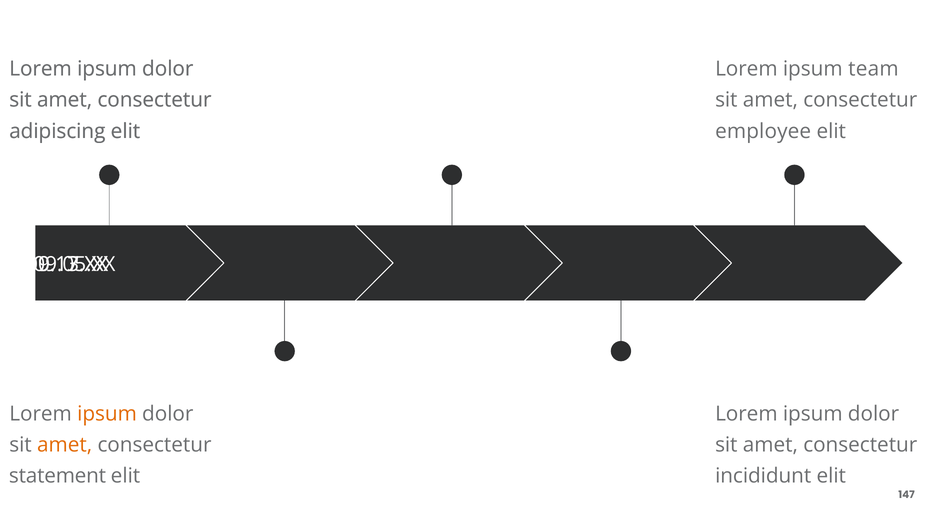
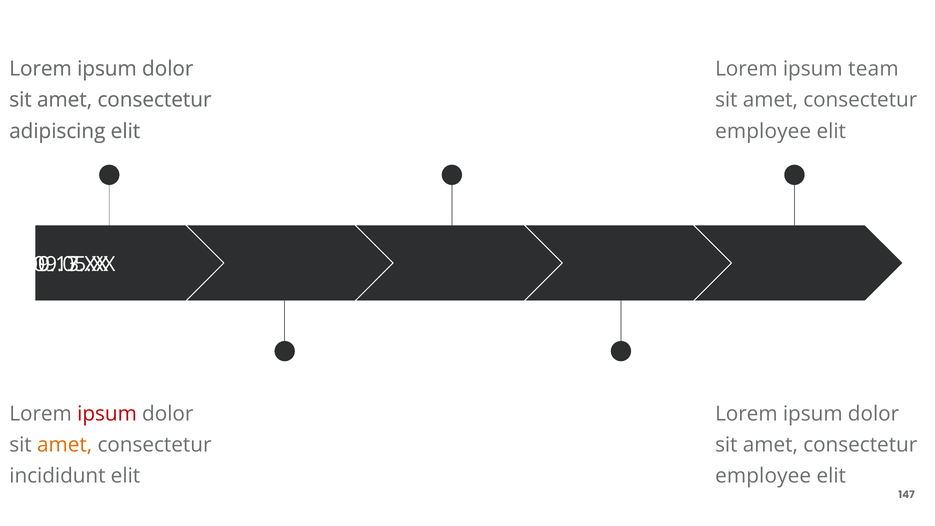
ipsum at (107, 414) colour: orange -> red
statement: statement -> incididunt
incididunt at (763, 476): incididunt -> employee
